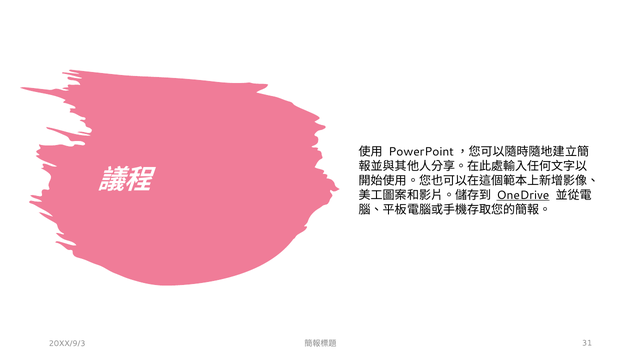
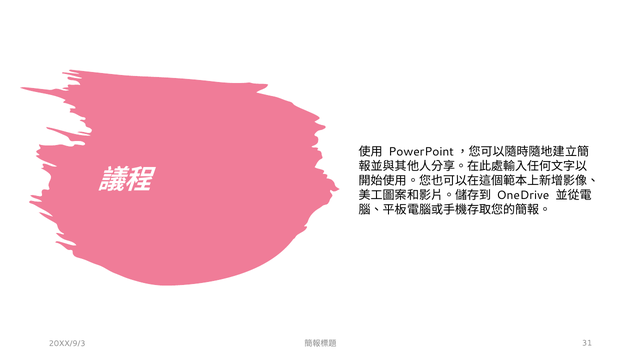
OneDrive underline: present -> none
